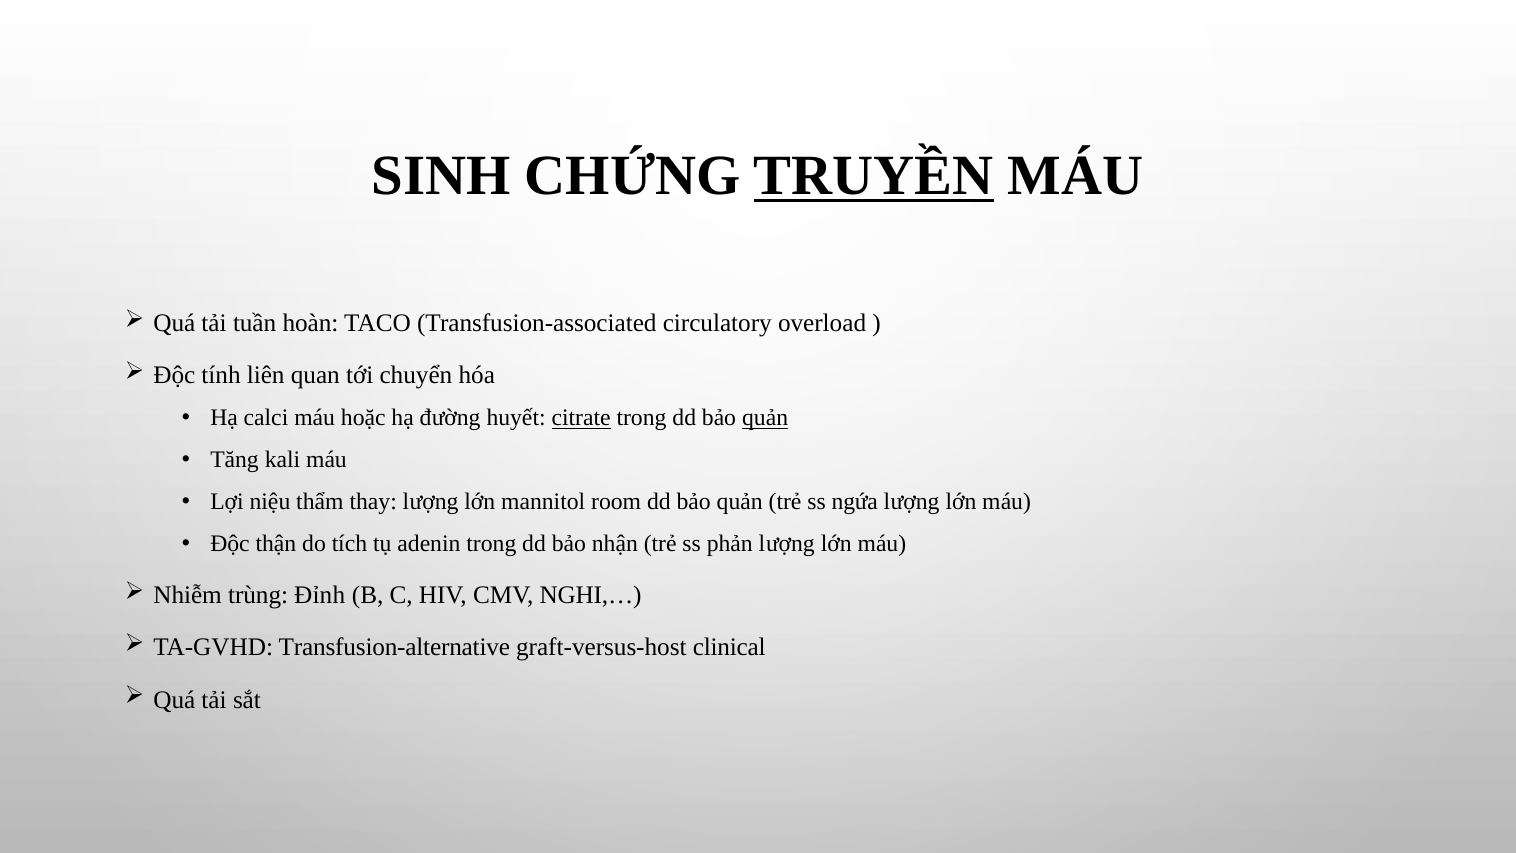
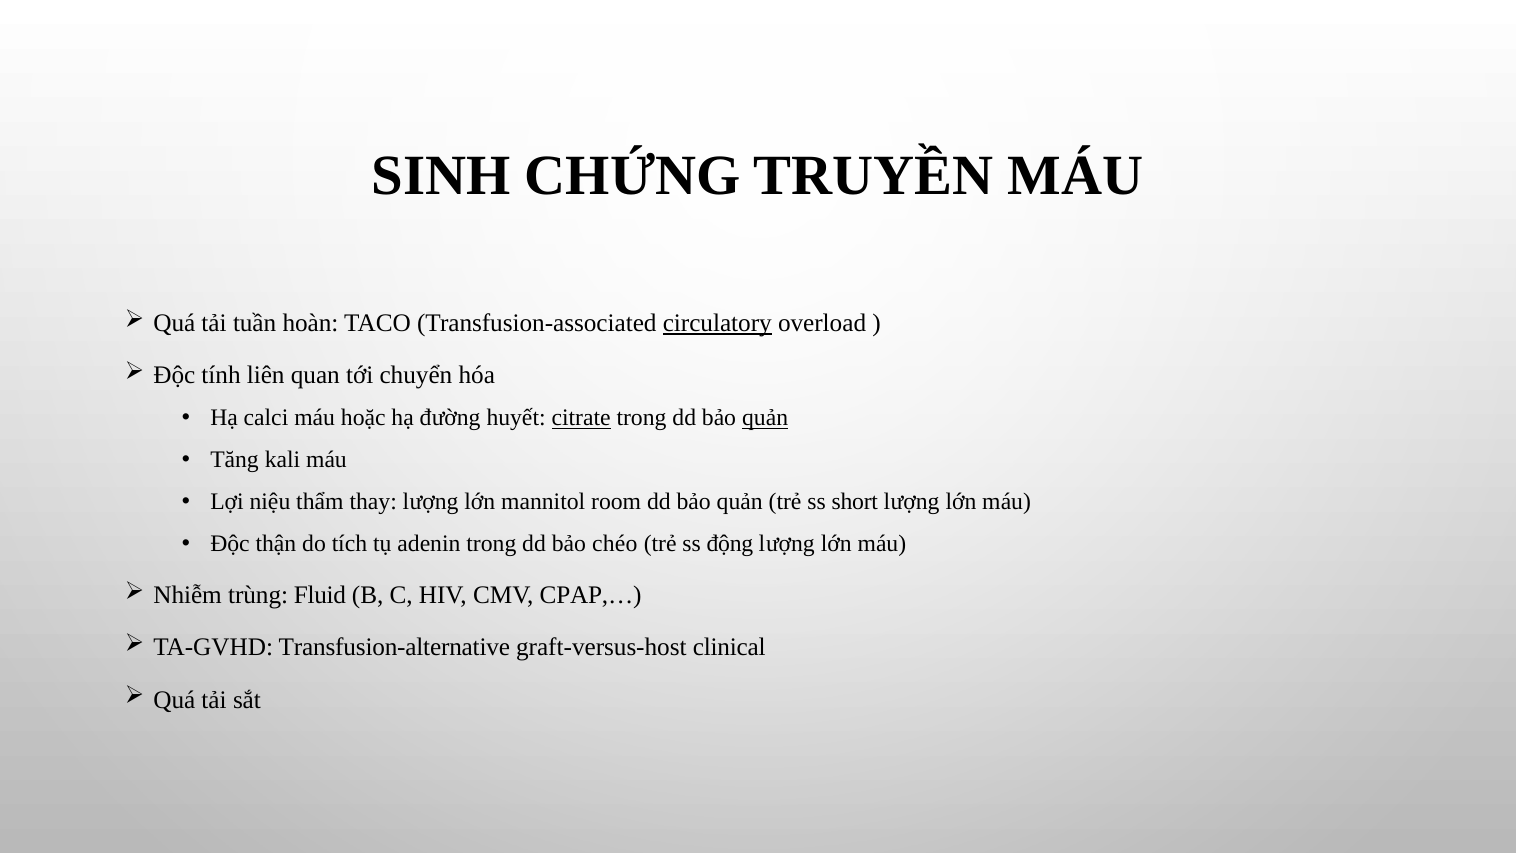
TRUYỀN underline: present -> none
circulatory underline: none -> present
ngứa: ngứa -> short
nhận: nhận -> chéo
phản: phản -> động
Đỉnh: Đỉnh -> Fluid
NGHI,…: NGHI,… -> CPAP,…
